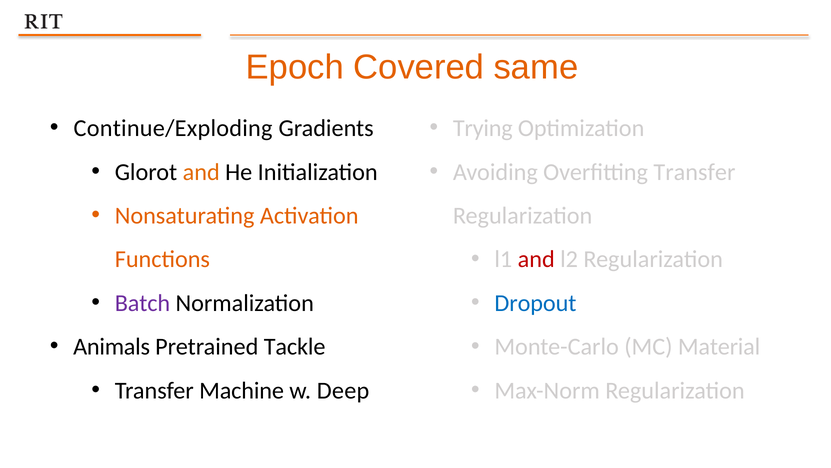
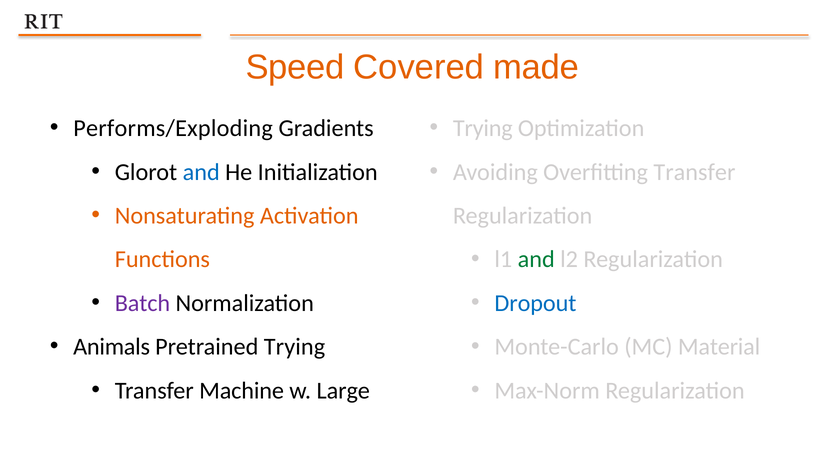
Epoch: Epoch -> Speed
same: same -> made
Continue/Exploding: Continue/Exploding -> Performs/Exploding
and at (201, 172) colour: orange -> blue
and at (536, 259) colour: red -> green
Pretrained Tackle: Tackle -> Trying
Deep: Deep -> Large
